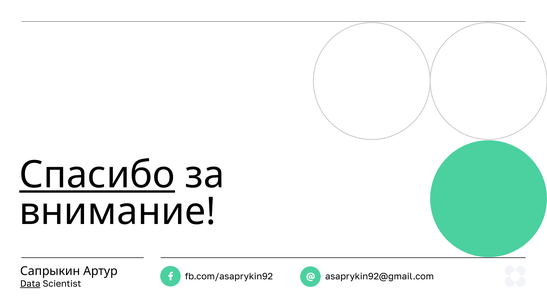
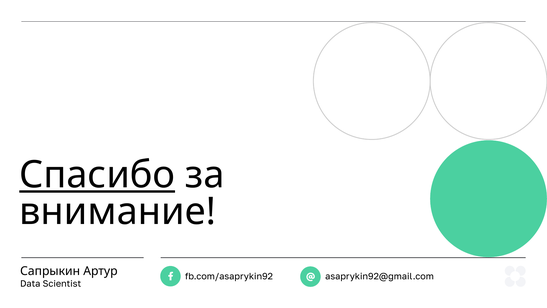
Data underline: present -> none
